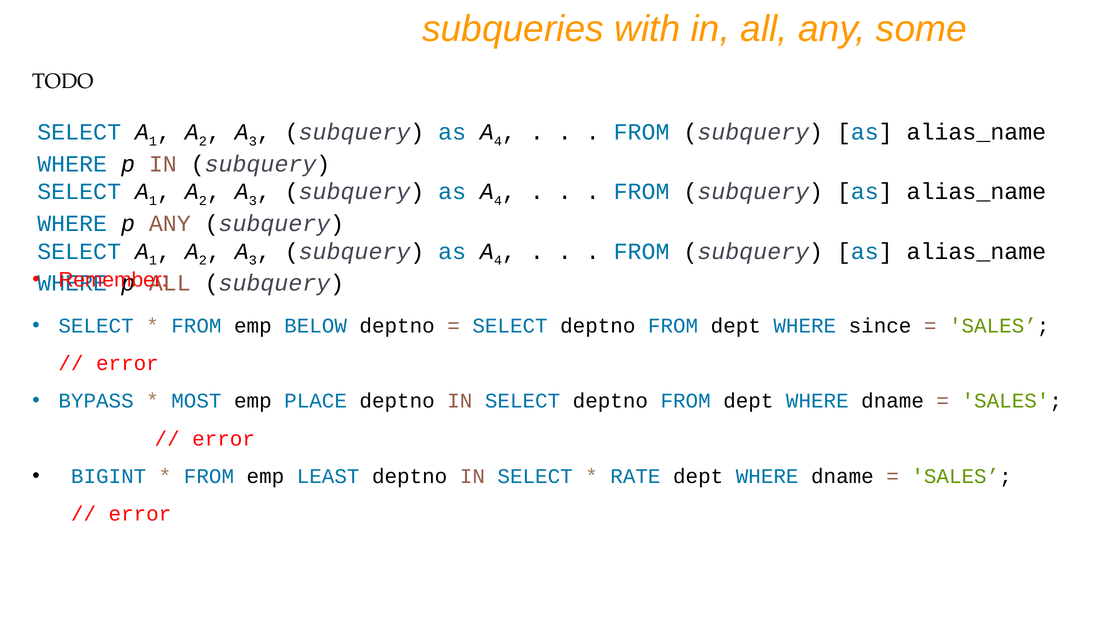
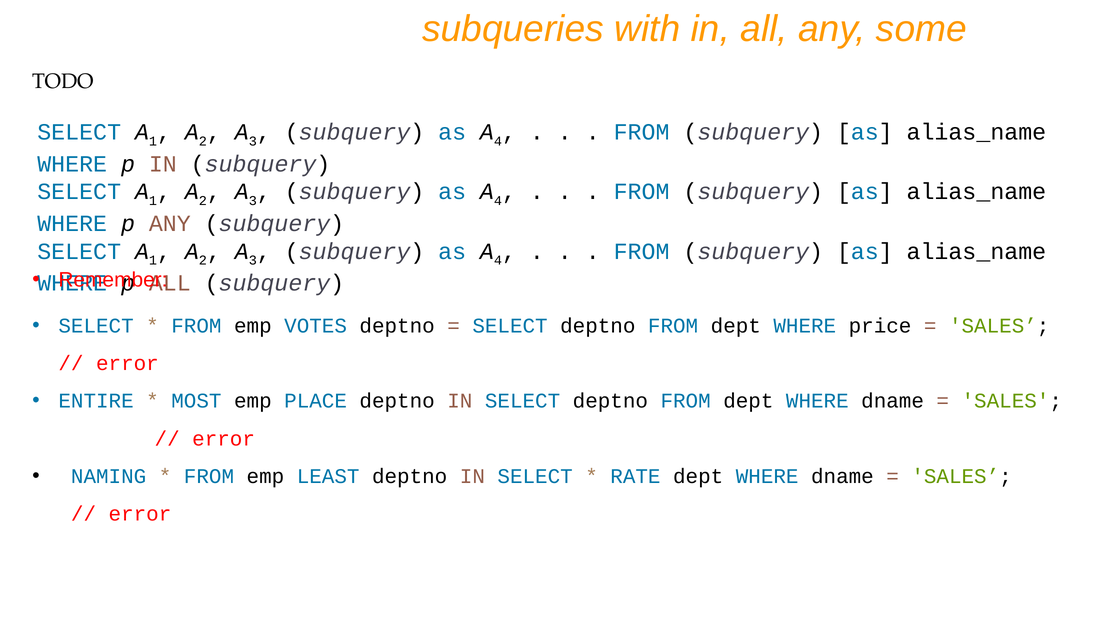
BELOW: BELOW -> VOTES
since: since -> price
BYPASS: BYPASS -> ENTIRE
BIGINT: BIGINT -> NAMING
